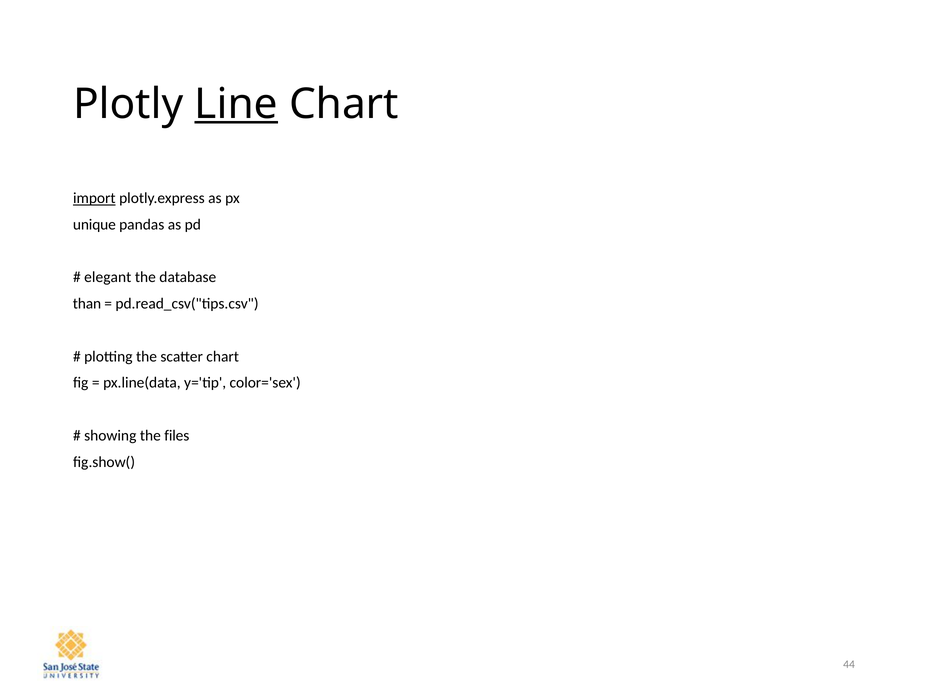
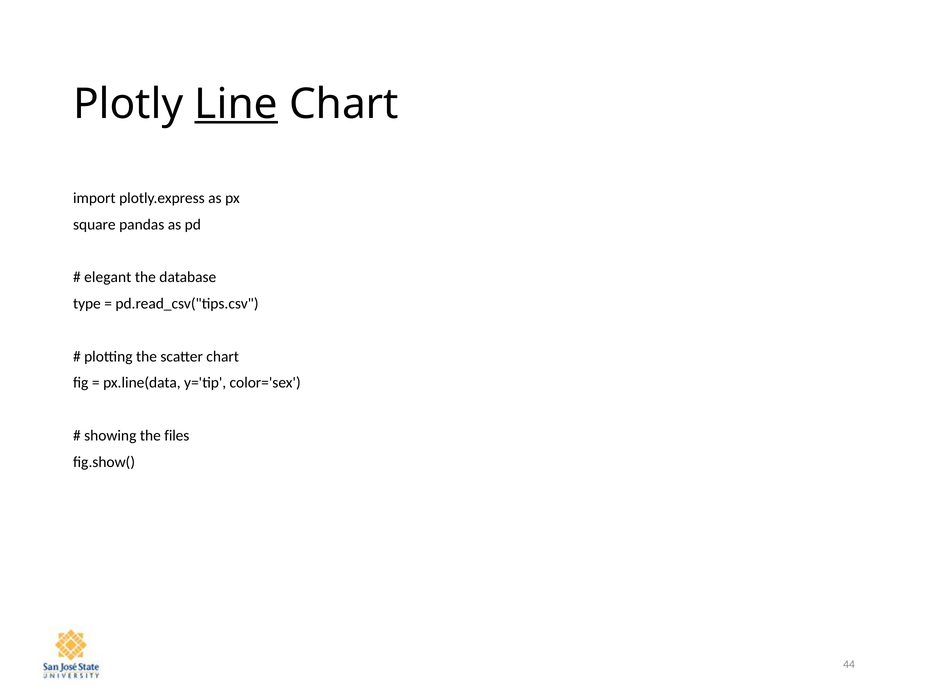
import underline: present -> none
unique: unique -> square
than: than -> type
